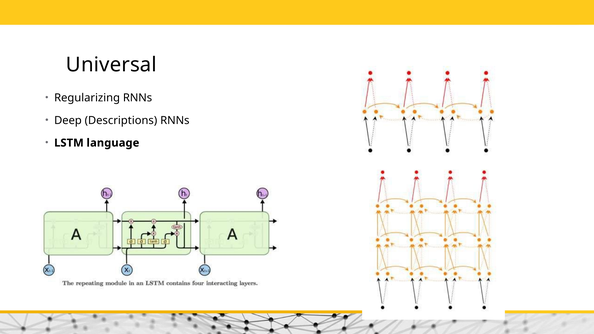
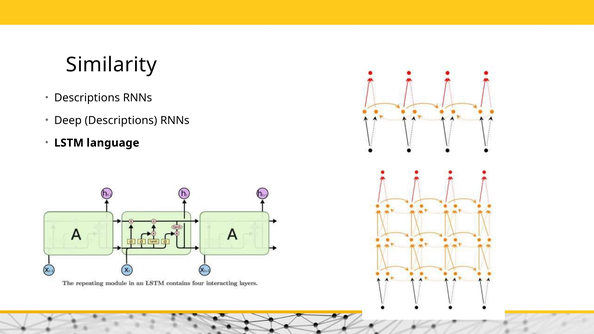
Universal: Universal -> Similarity
Regularizing at (87, 98): Regularizing -> Descriptions
